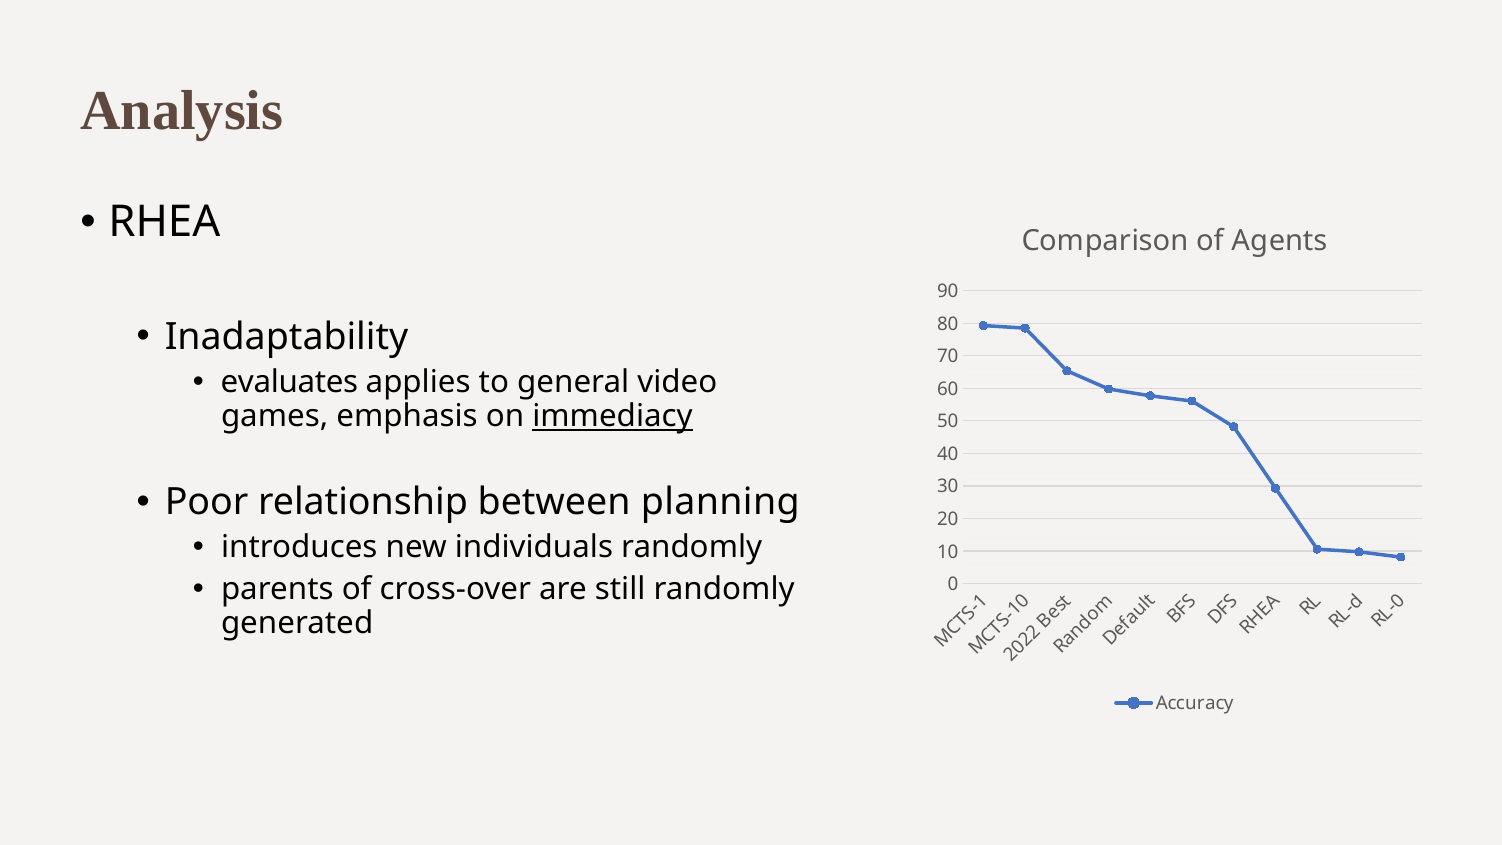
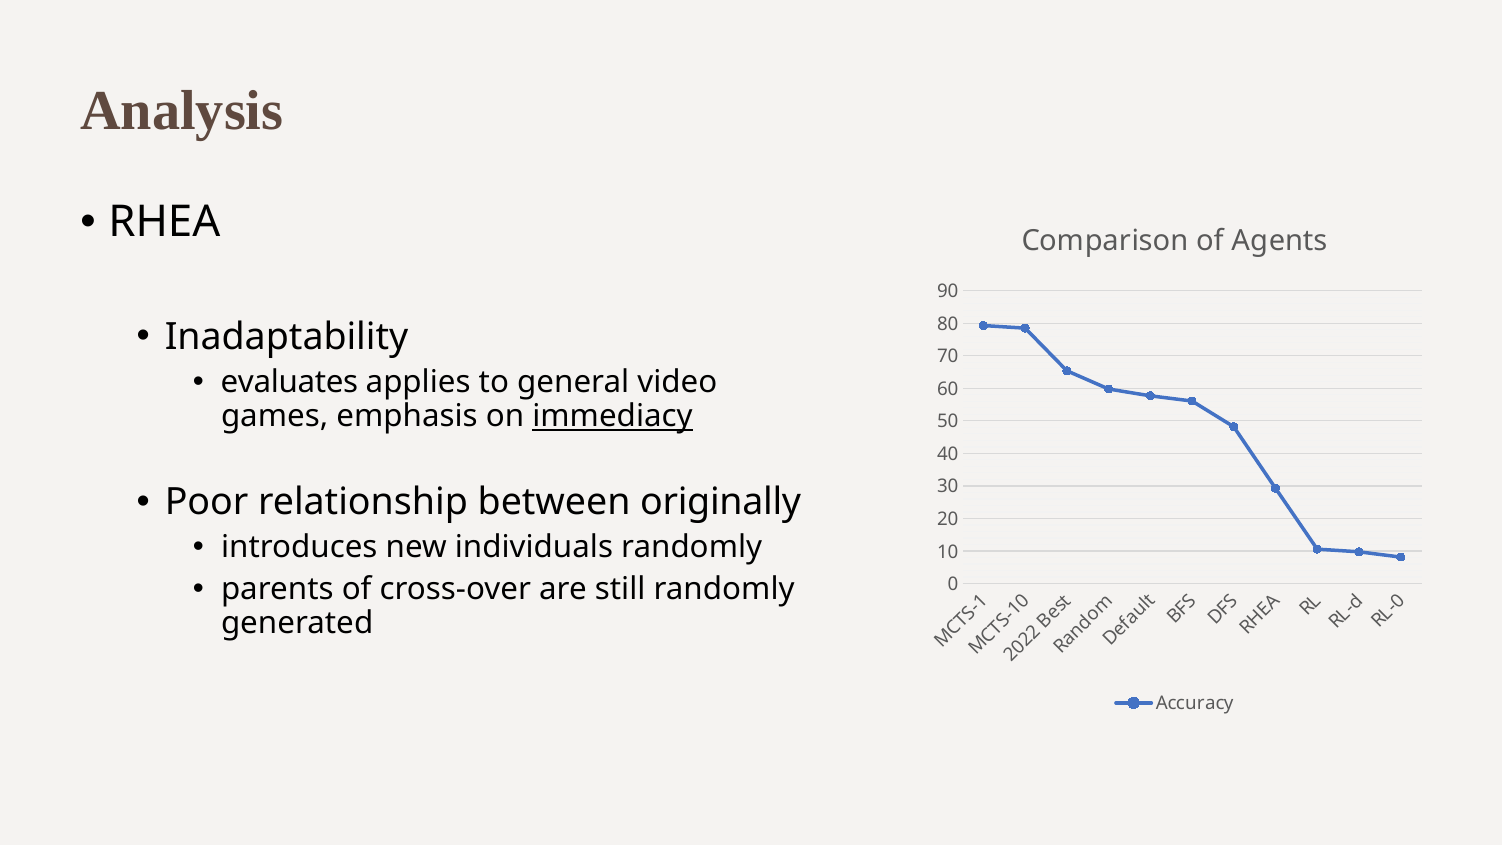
planning: planning -> originally
